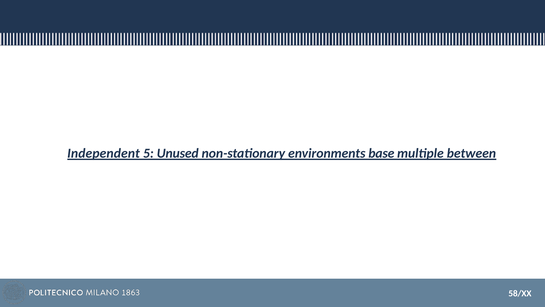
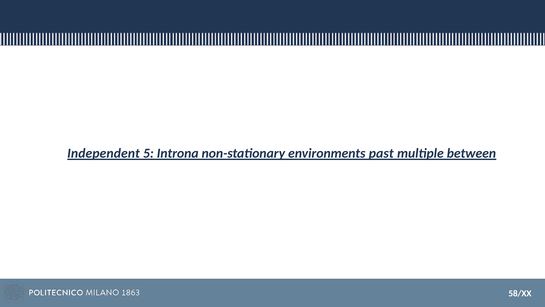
Unused: Unused -> Introna
base: base -> past
